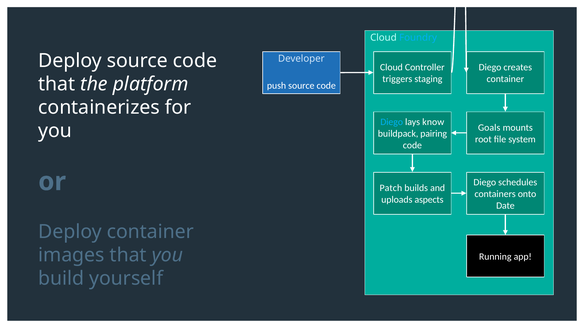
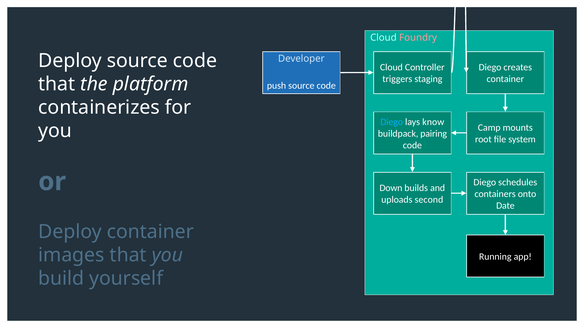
Foundry colour: light blue -> pink
Goals: Goals -> Camp
Patch: Patch -> Down
aspects: aspects -> second
